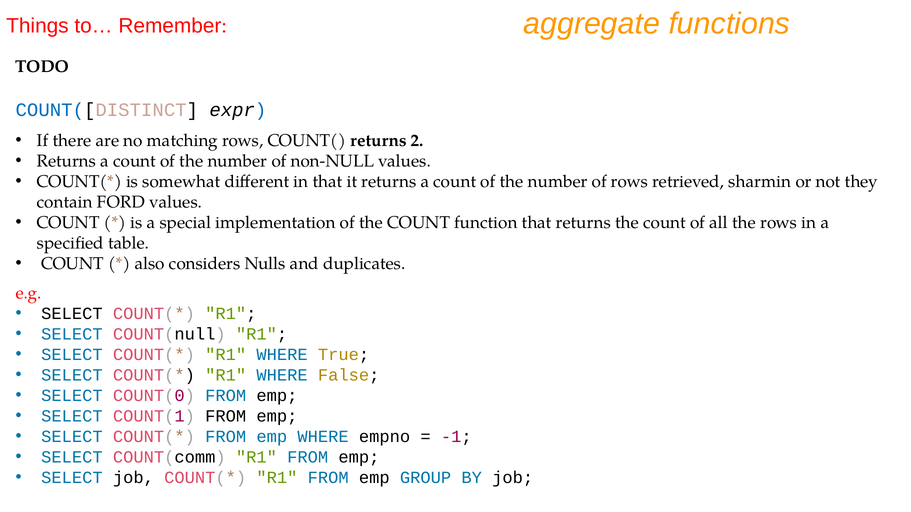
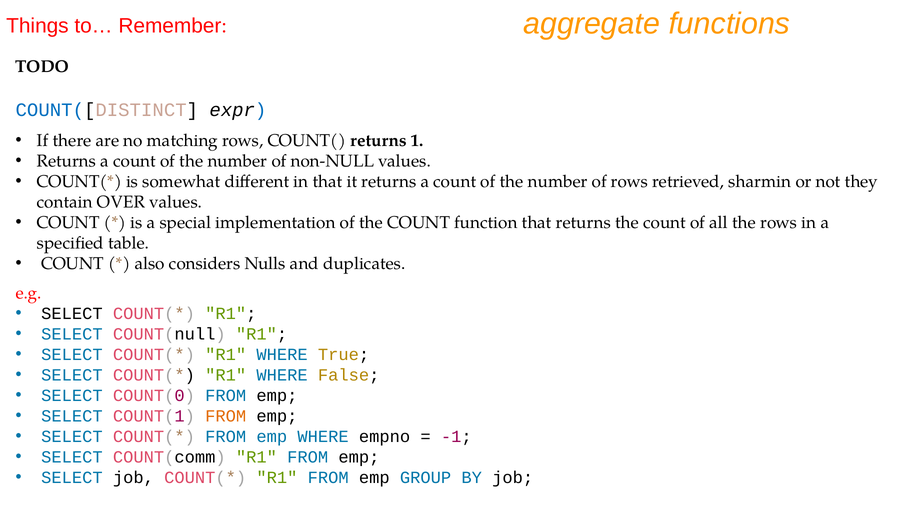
2: 2 -> 1
FORD: FORD -> OVER
FROM at (226, 416) colour: black -> orange
